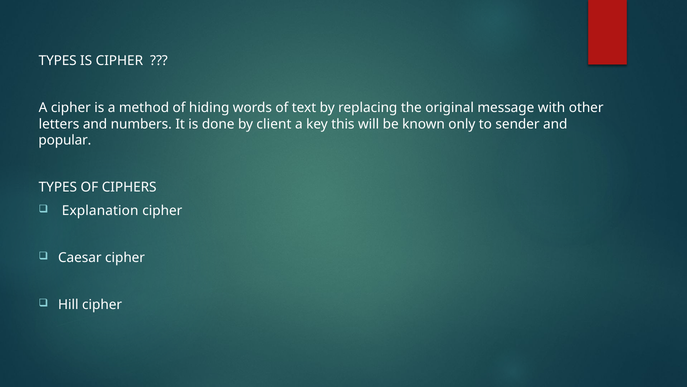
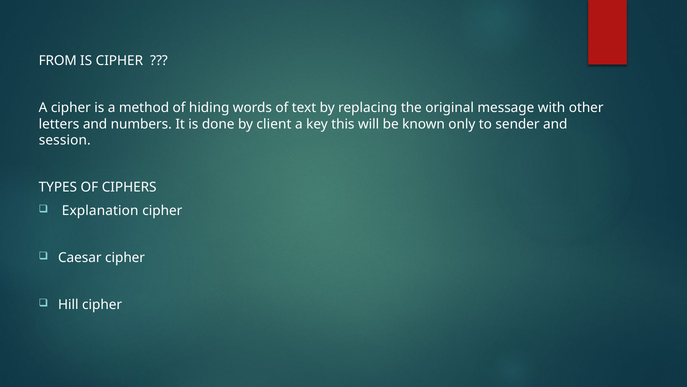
TYPES at (58, 61): TYPES -> FROM
popular: popular -> session
